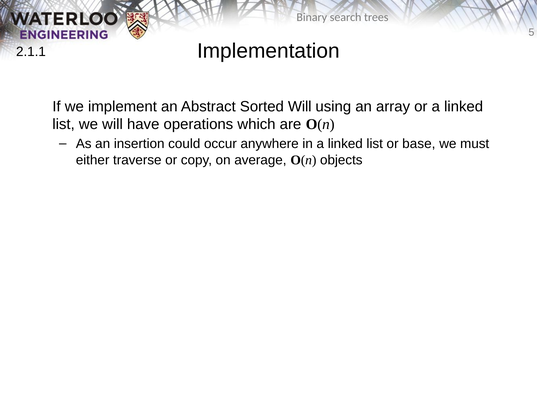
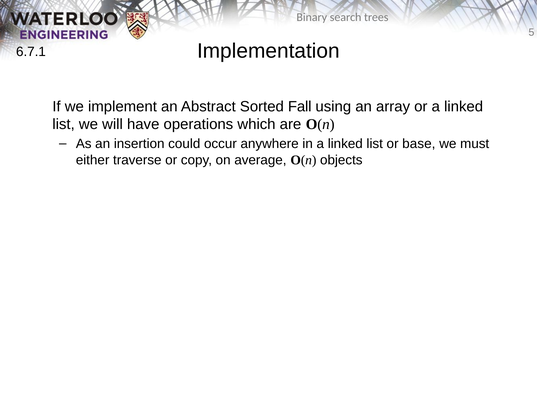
2.1.1: 2.1.1 -> 6.7.1
Sorted Will: Will -> Fall
